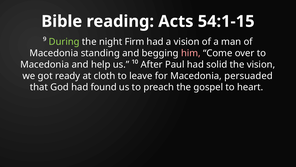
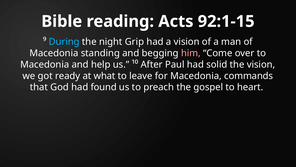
54:1-15: 54:1-15 -> 92:1-15
During colour: light green -> light blue
Firm: Firm -> Grip
cloth: cloth -> what
persuaded: persuaded -> commands
